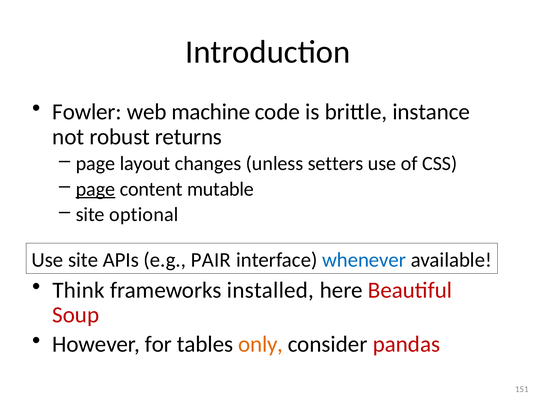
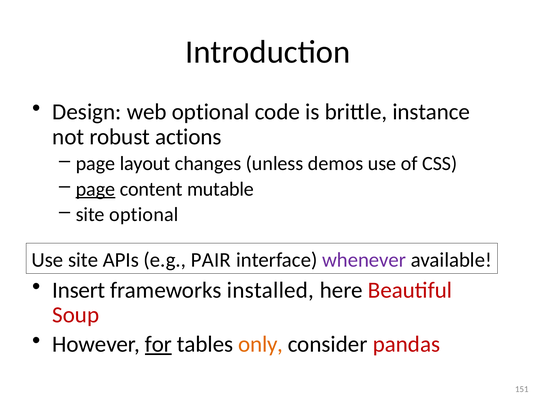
Fowler: Fowler -> Design
web machine: machine -> optional
returns: returns -> actions
setters: setters -> demos
whenever colour: blue -> purple
Think: Think -> Insert
for underline: none -> present
